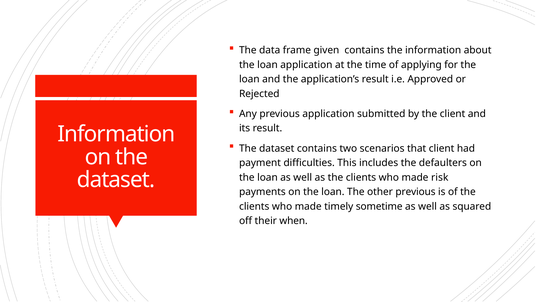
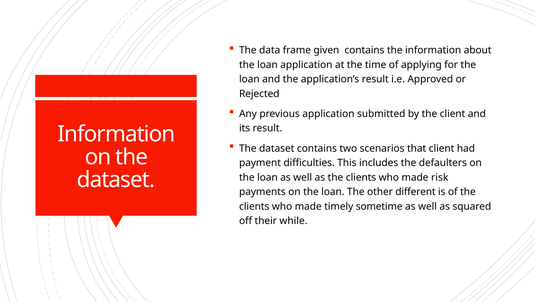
other previous: previous -> different
when: when -> while
